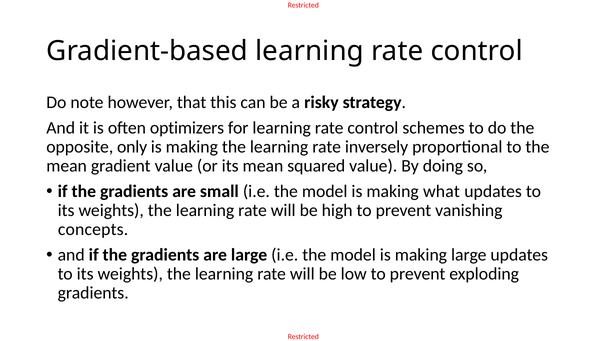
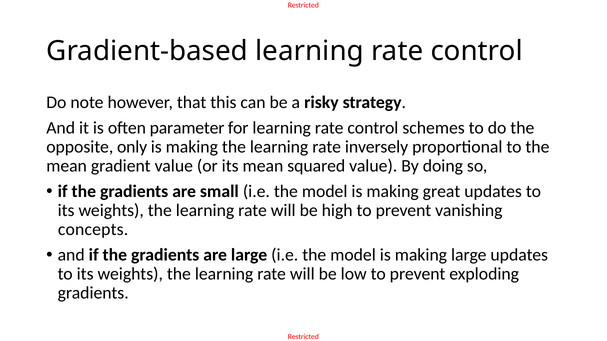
optimizers: optimizers -> parameter
what: what -> great
